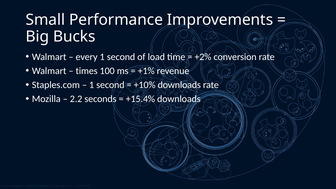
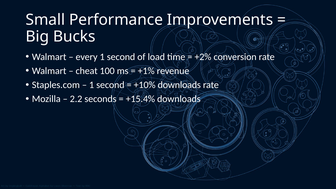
times: times -> cheat
